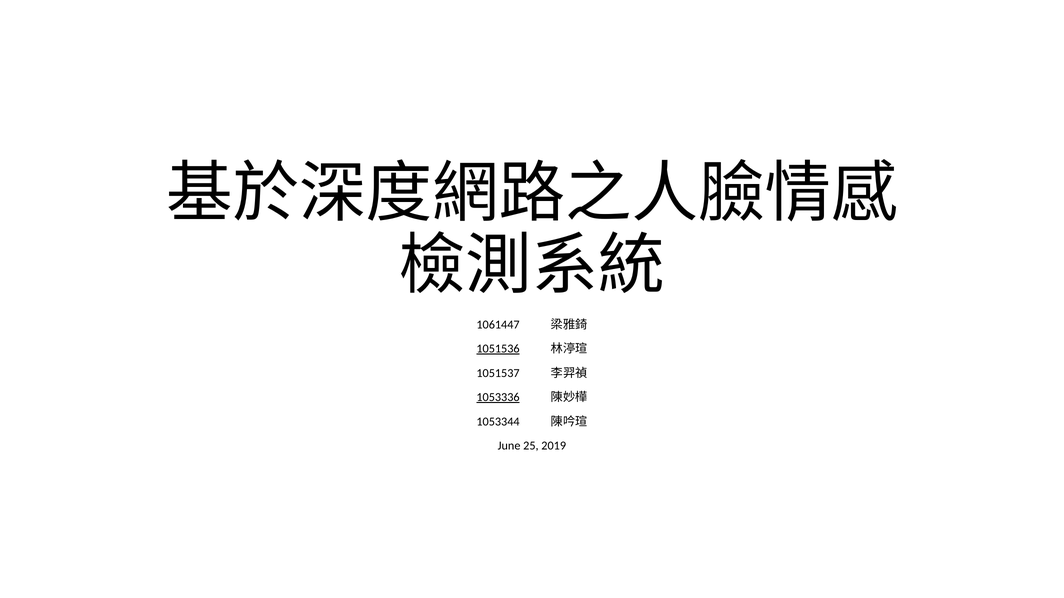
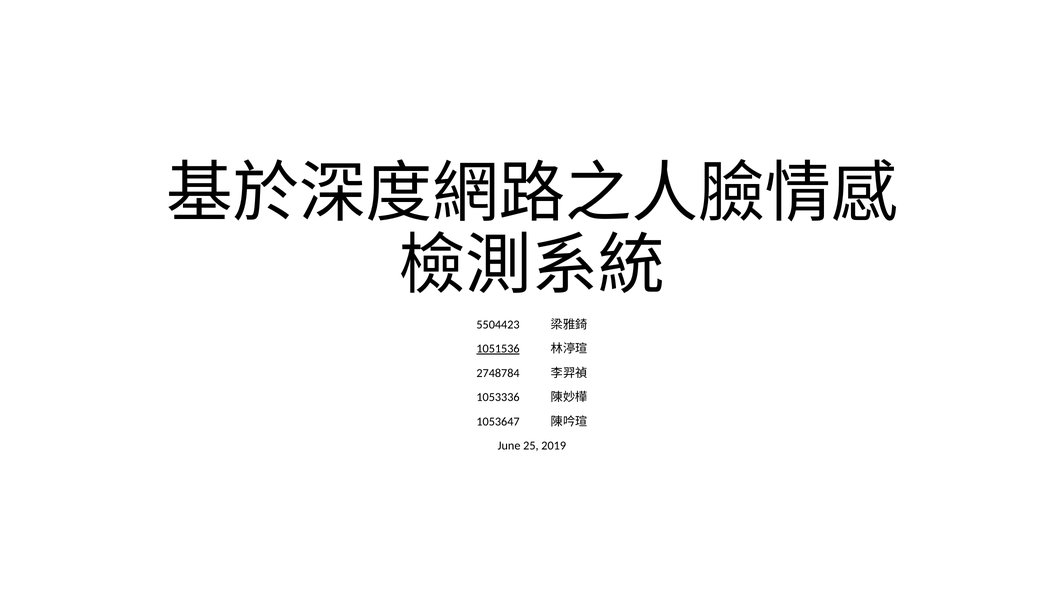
1061447: 1061447 -> 5504423
1051537: 1051537 -> 2748784
1053336 underline: present -> none
1053344: 1053344 -> 1053647
